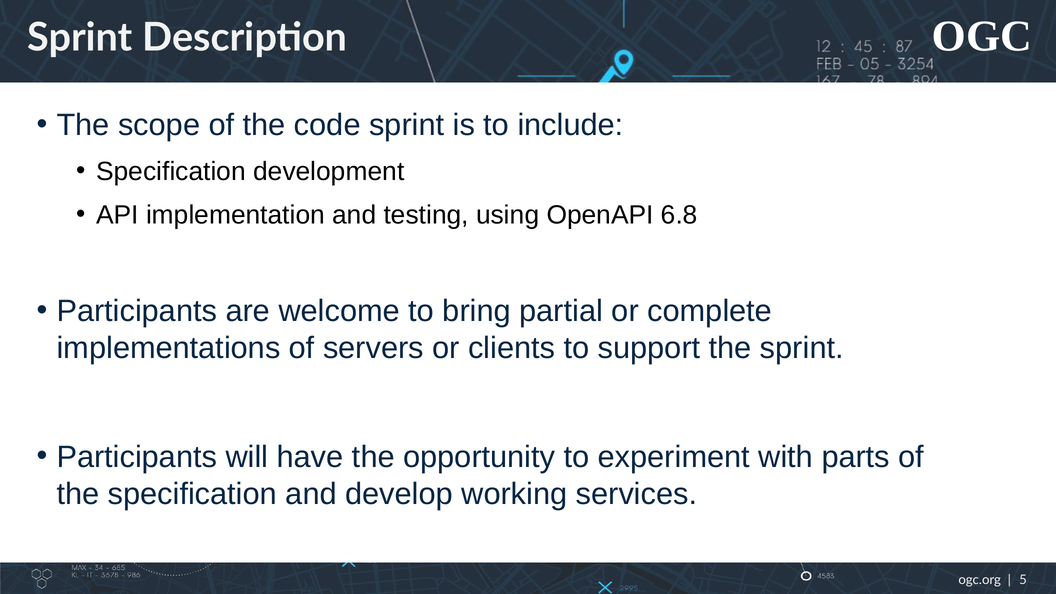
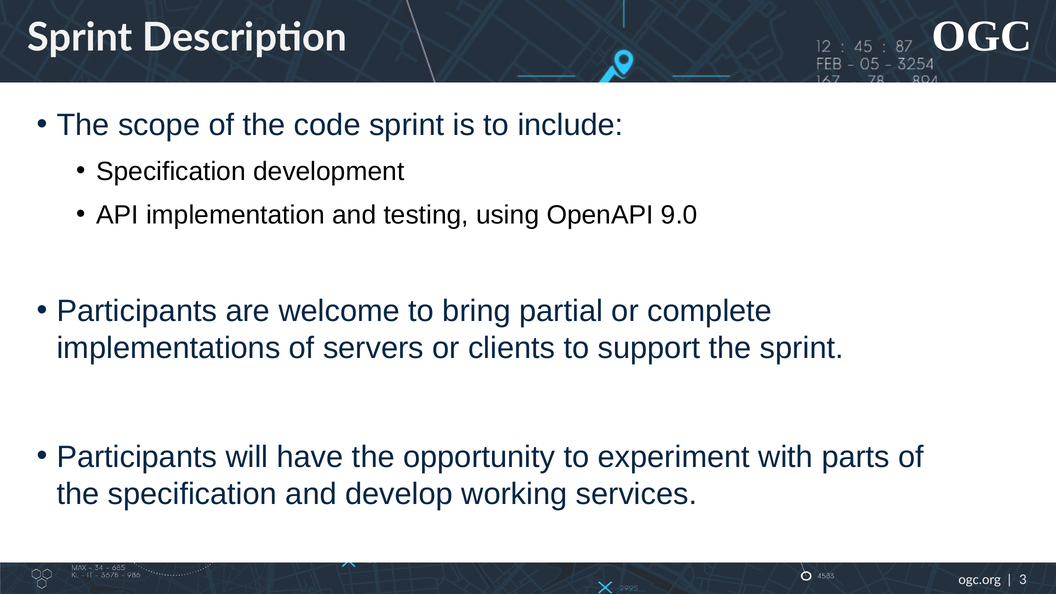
6.8: 6.8 -> 9.0
5: 5 -> 3
